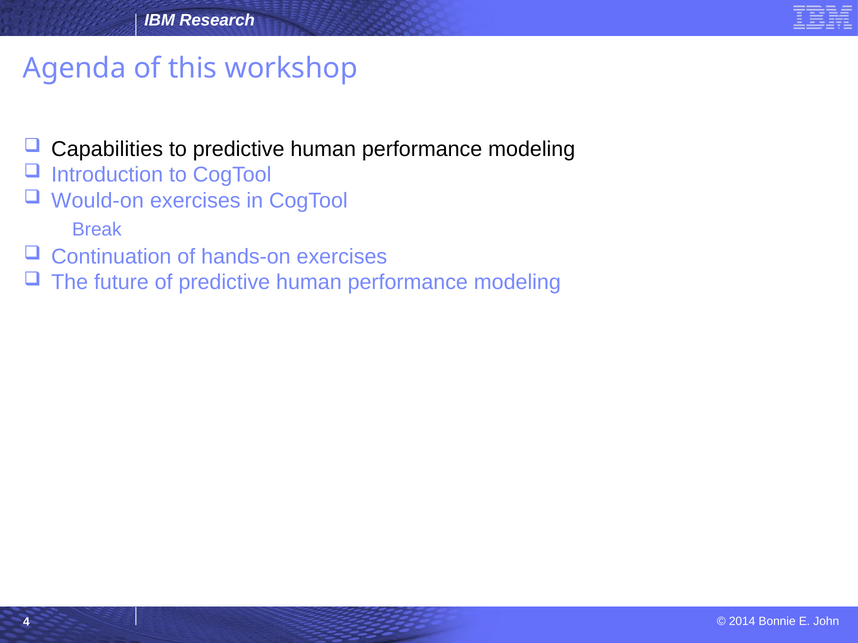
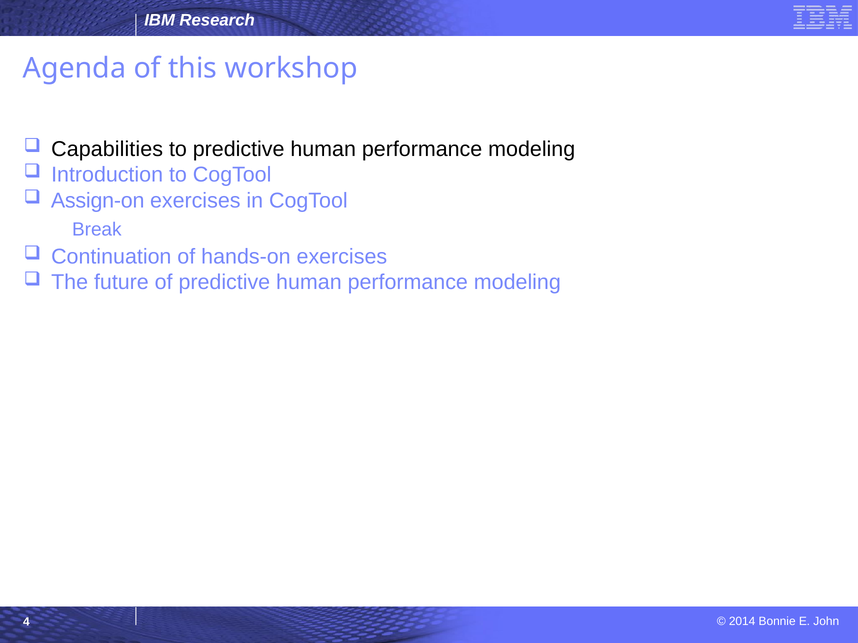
Would-on: Would-on -> Assign-on
